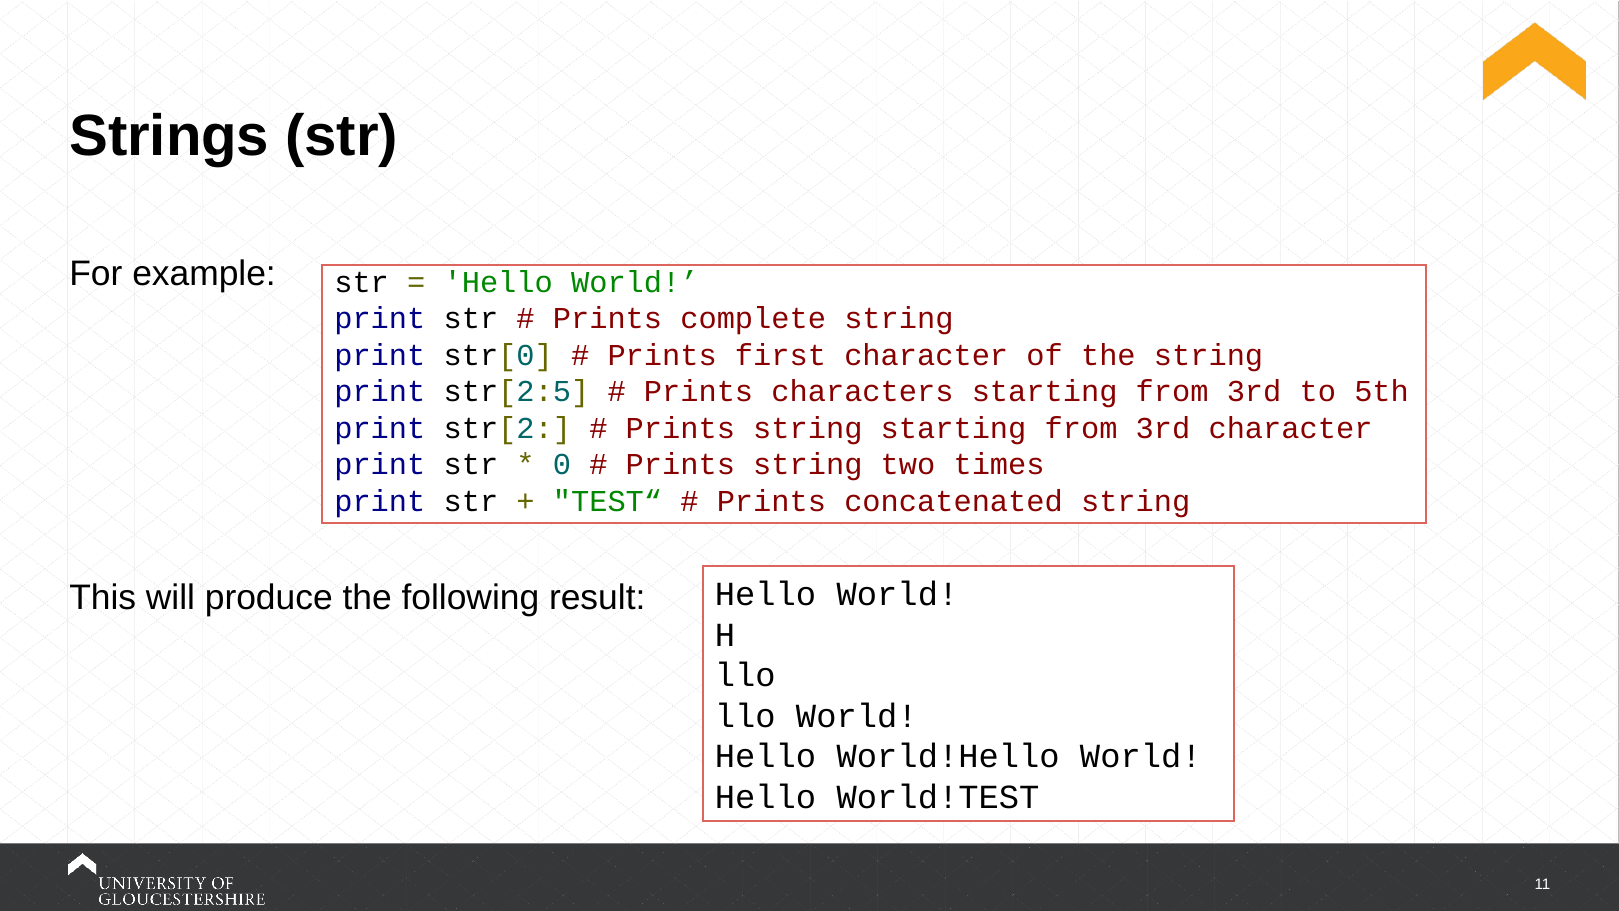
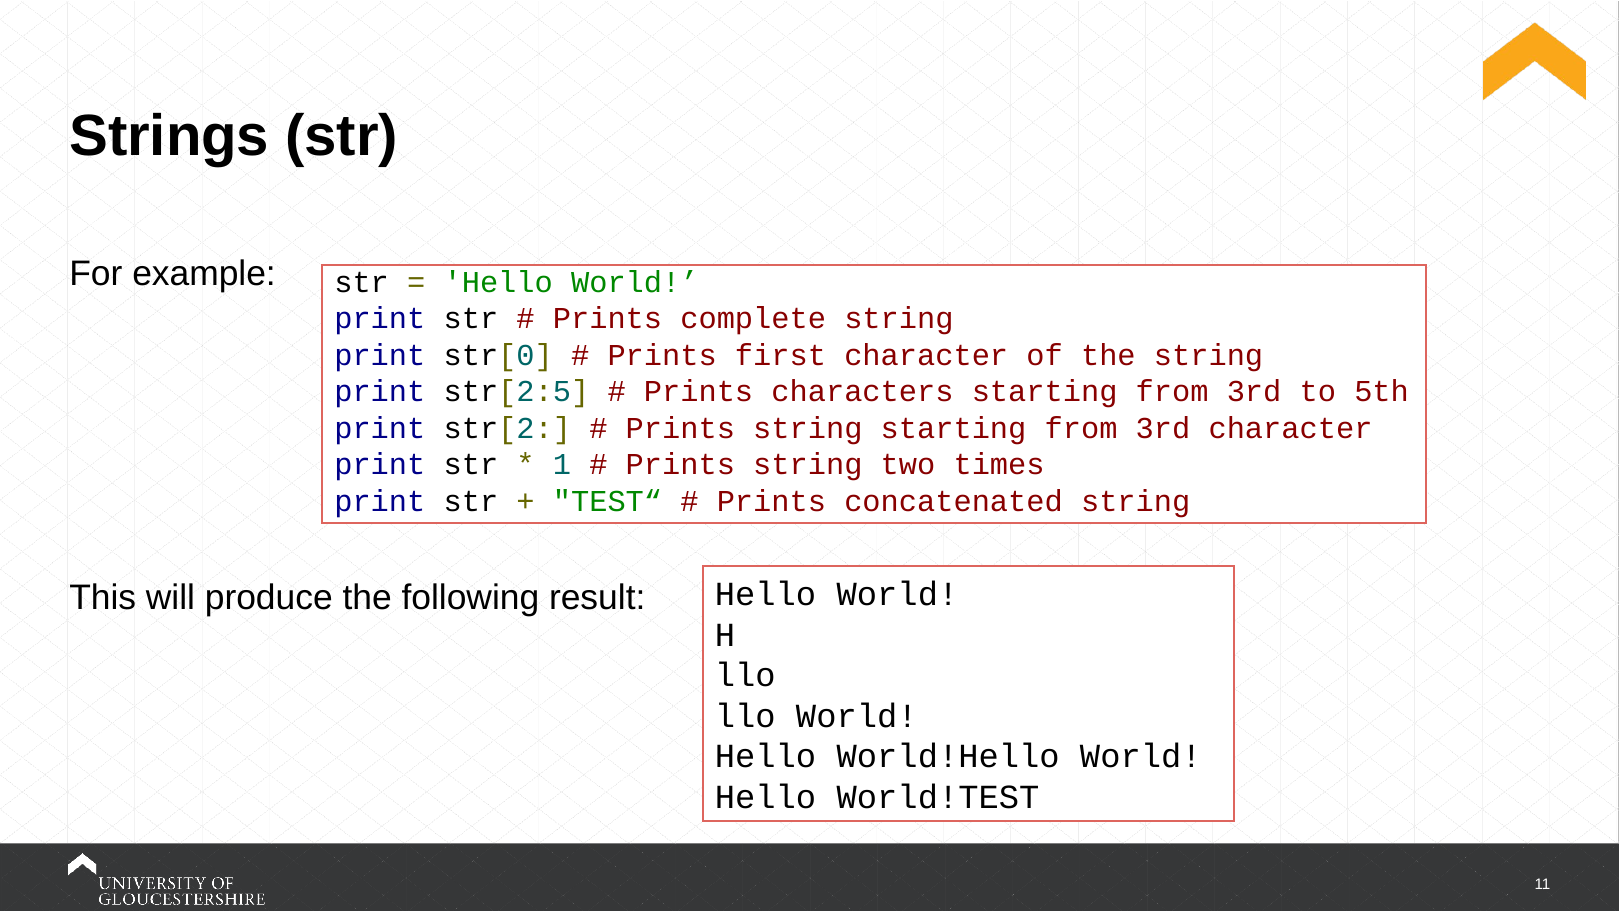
0: 0 -> 1
